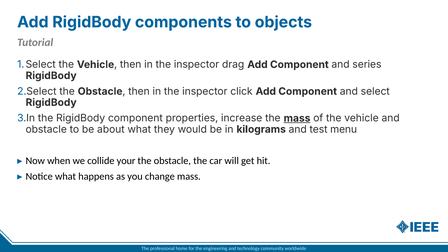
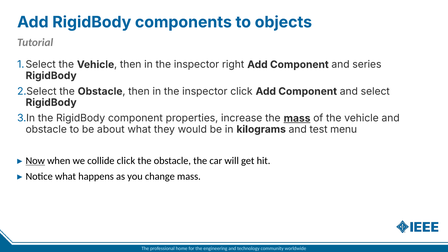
drag: drag -> right
Now underline: none -> present
collide your: your -> click
